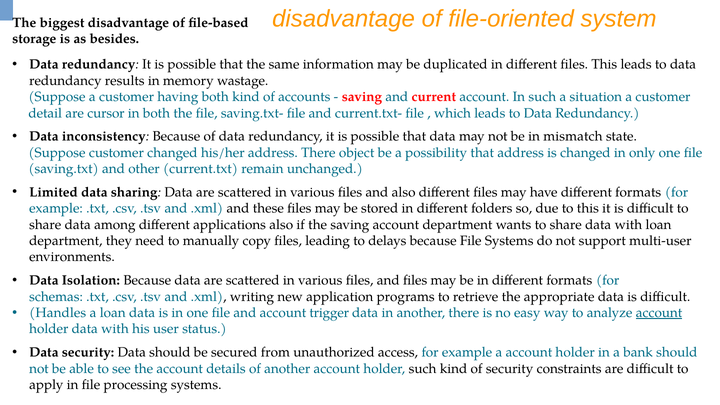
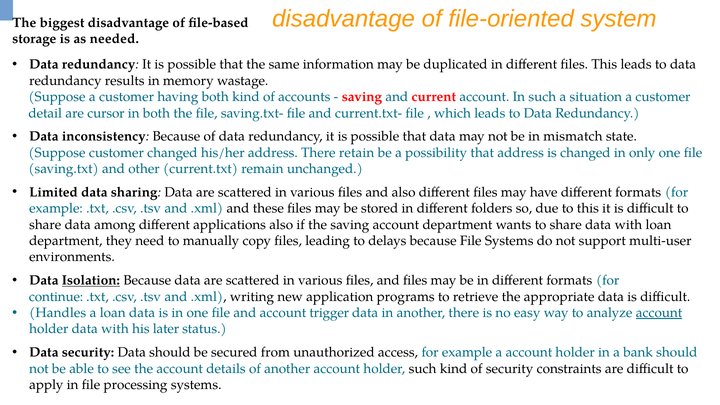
besides: besides -> needed
object: object -> retain
Isolation underline: none -> present
schemas: schemas -> continue
user: user -> later
